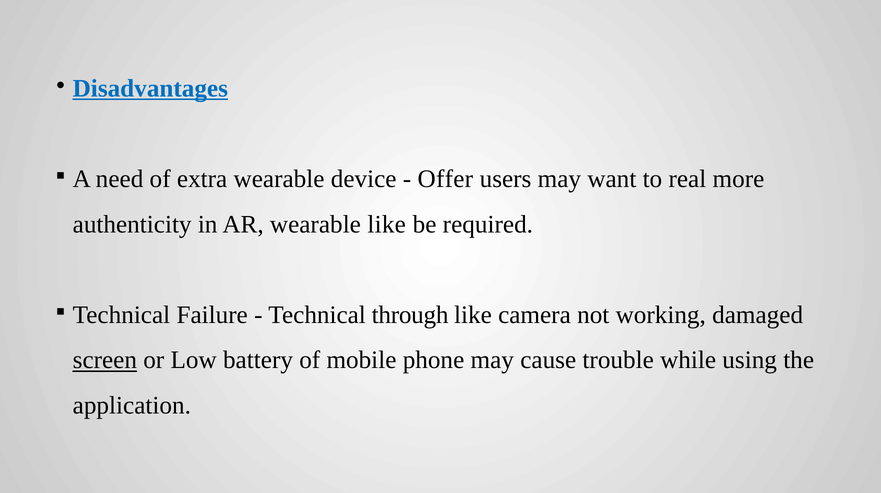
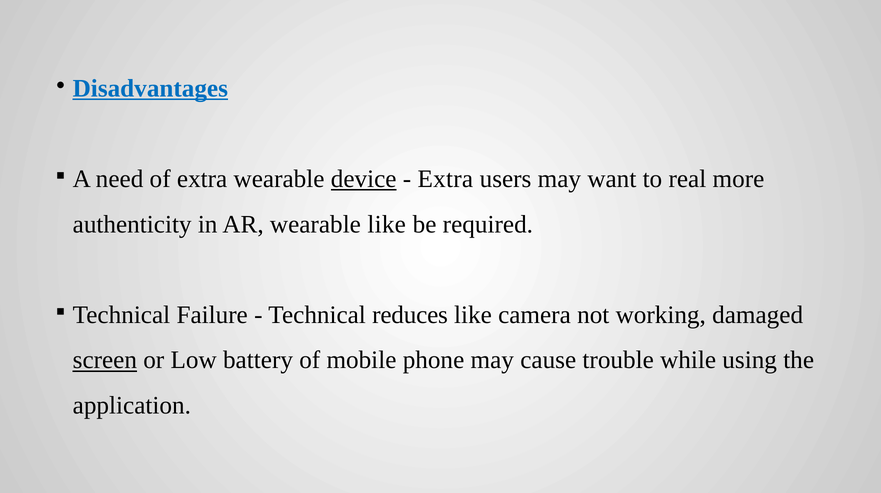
device underline: none -> present
Offer at (445, 179): Offer -> Extra
through: through -> reduces
